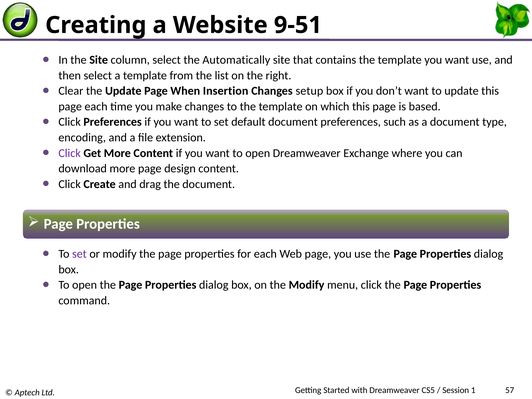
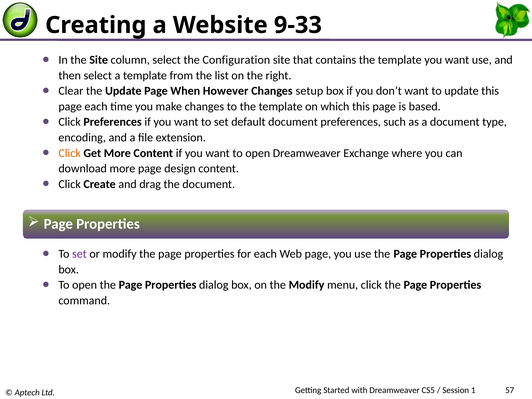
9-51: 9-51 -> 9-33
Automatically: Automatically -> Configuration
Insertion: Insertion -> However
Click at (70, 153) colour: purple -> orange
